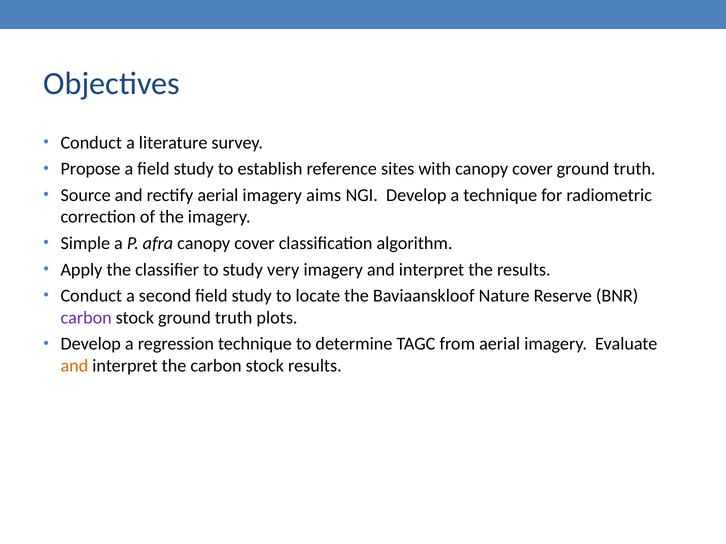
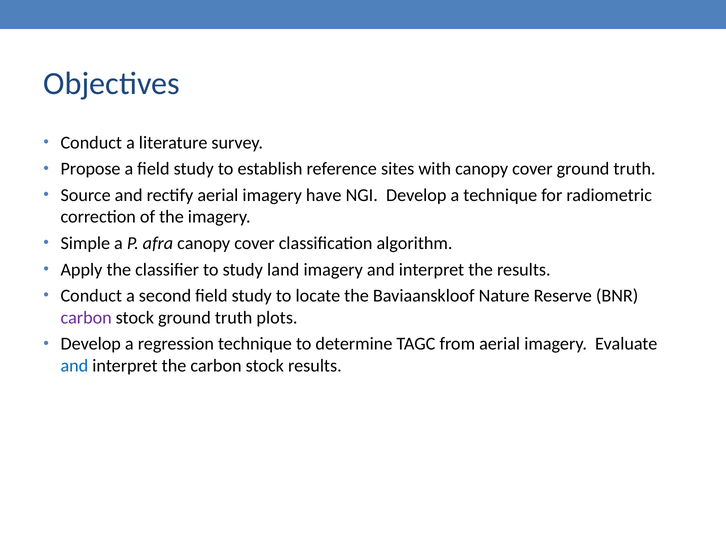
aims: aims -> have
very: very -> land
and at (74, 366) colour: orange -> blue
